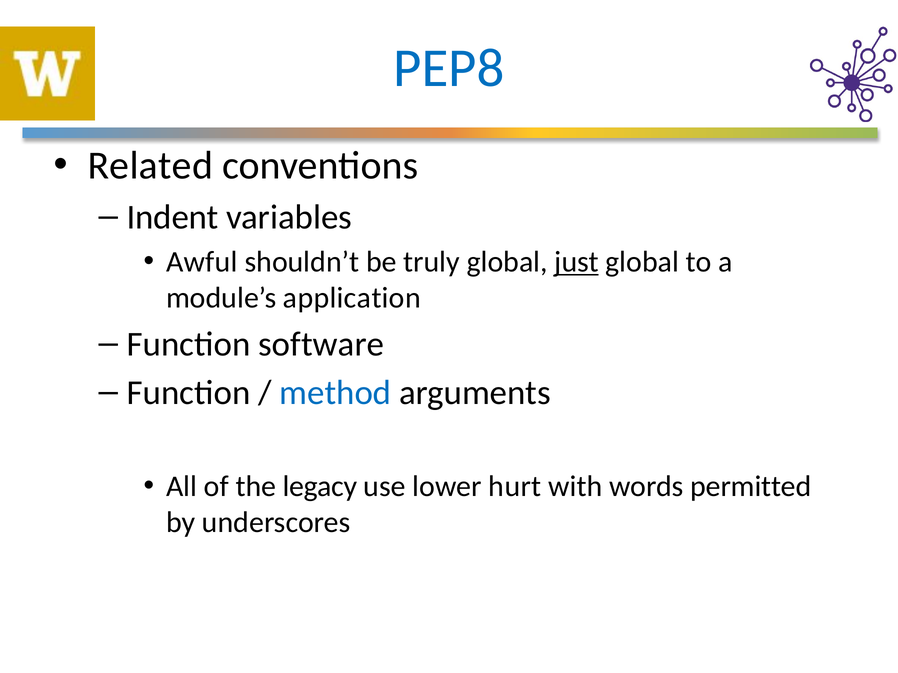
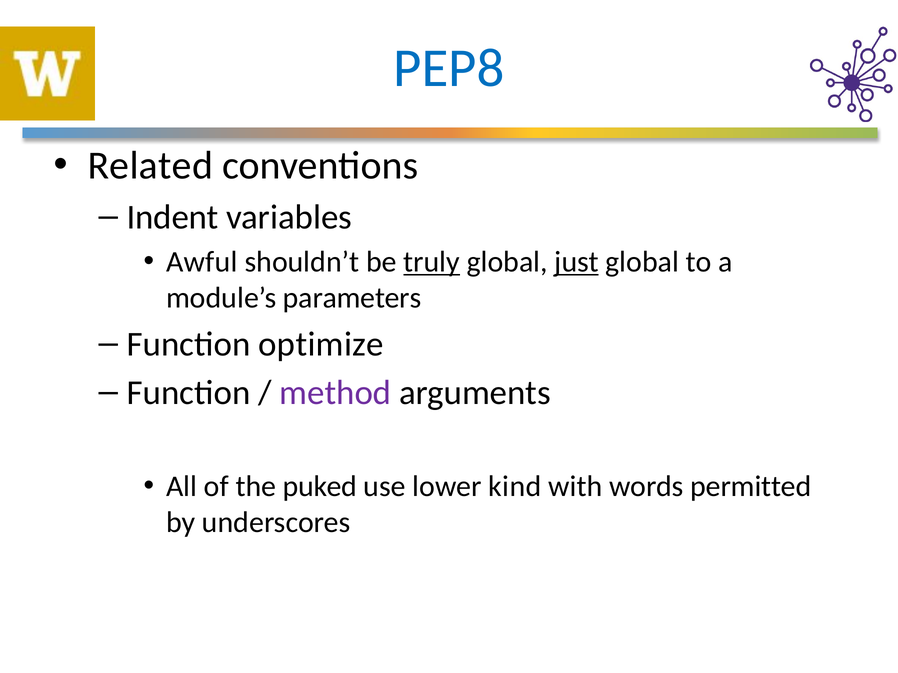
truly underline: none -> present
application: application -> parameters
software: software -> optimize
method colour: blue -> purple
legacy: legacy -> puked
hurt: hurt -> kind
